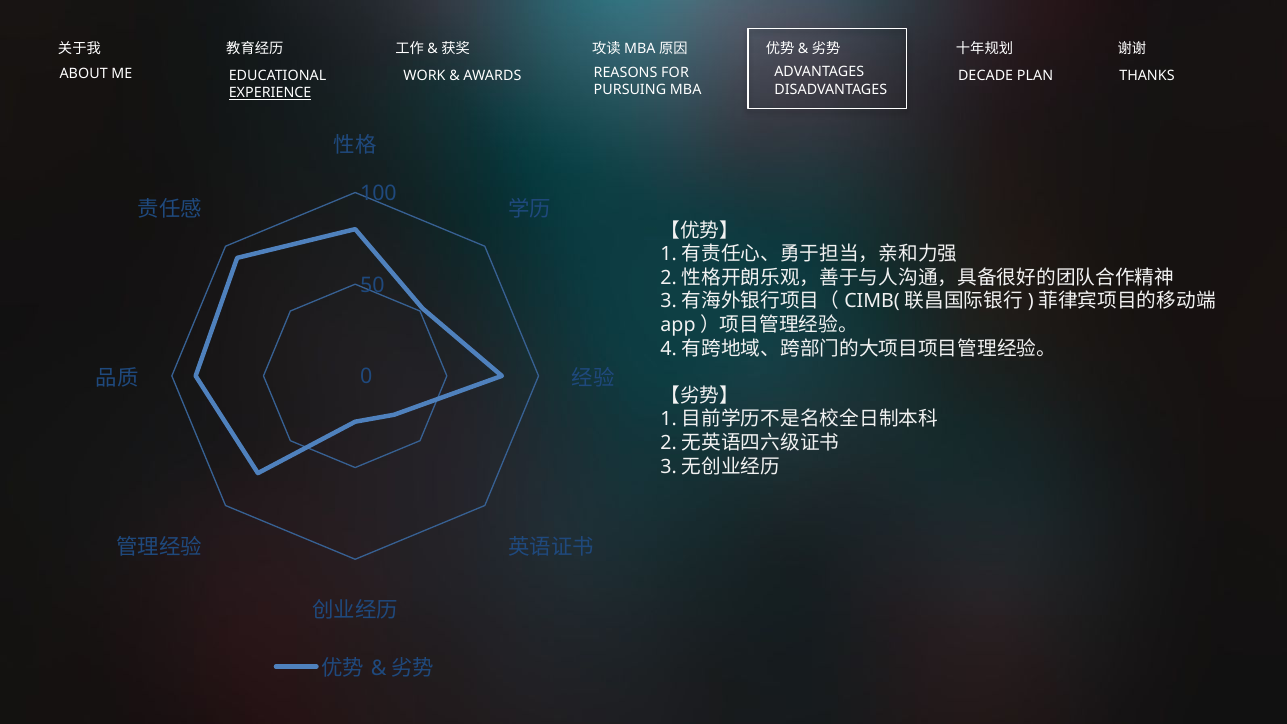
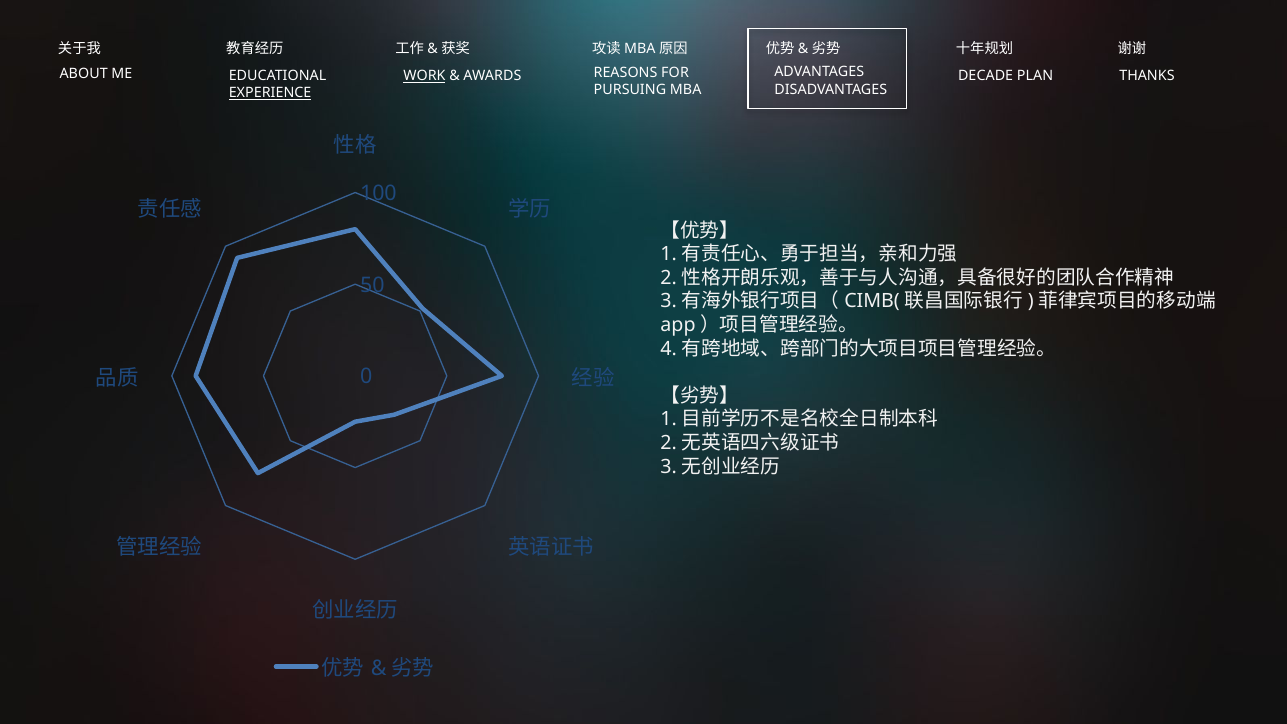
WORK underline: none -> present
